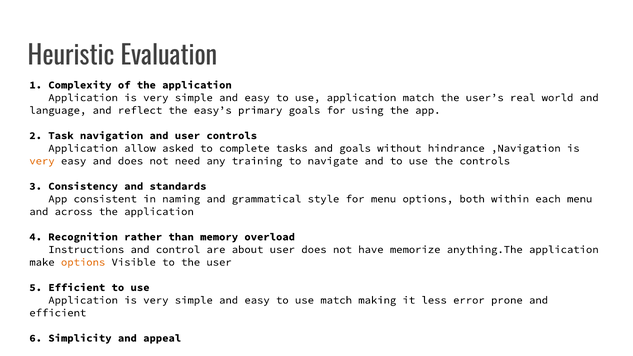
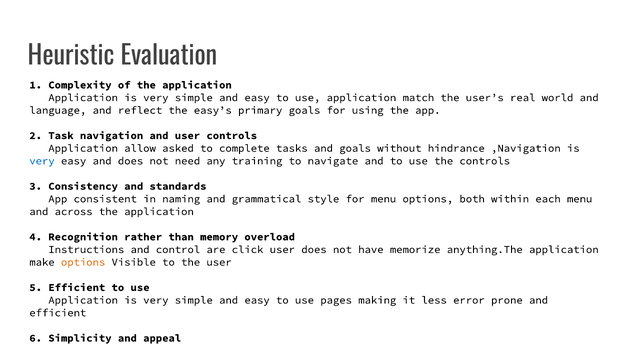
very at (42, 161) colour: orange -> blue
about: about -> click
use match: match -> pages
